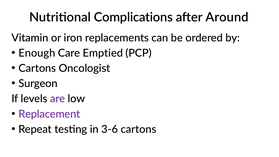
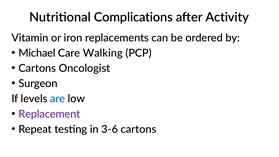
Around: Around -> Activity
Enough: Enough -> Michael
Emptied: Emptied -> Walking
are colour: purple -> blue
